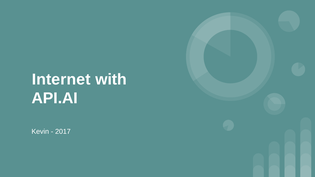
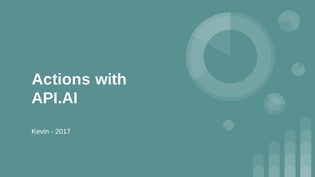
Internet: Internet -> Actions
